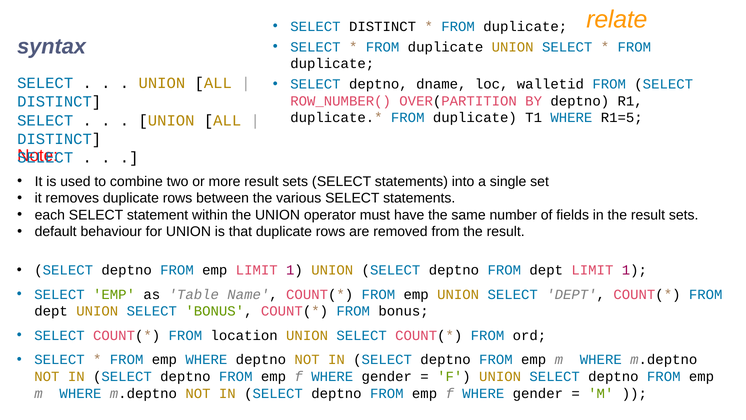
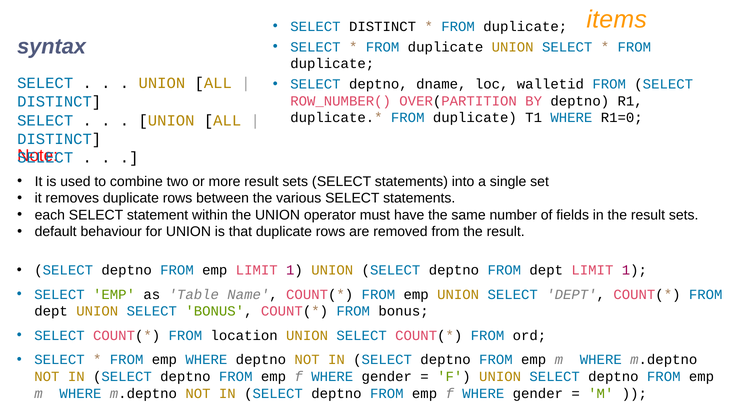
relate: relate -> items
R1=5: R1=5 -> R1=0
